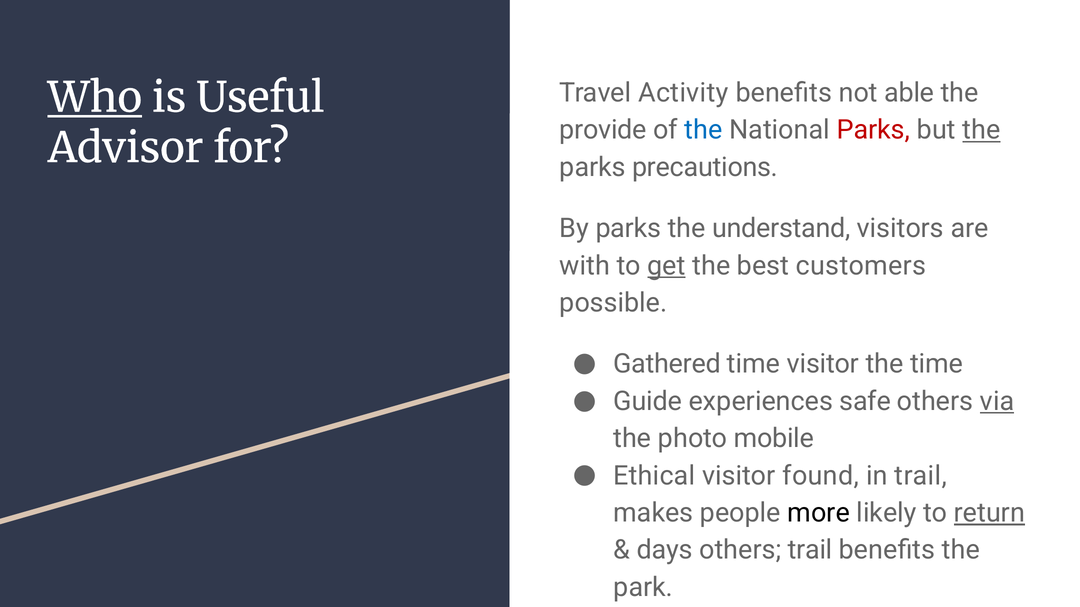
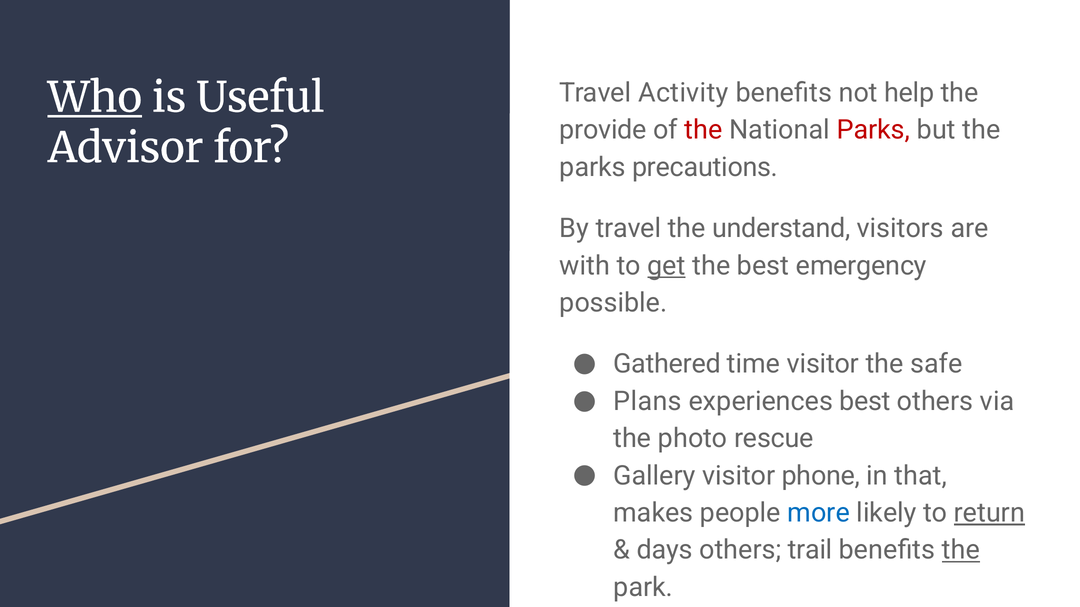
able: able -> help
the at (703, 130) colour: blue -> red
the at (981, 130) underline: present -> none
By parks: parks -> travel
customers: customers -> emergency
the time: time -> safe
Guide: Guide -> Plans
experiences safe: safe -> best
via underline: present -> none
mobile: mobile -> rescue
Ethical: Ethical -> Gallery
found: found -> phone
in trail: trail -> that
more colour: black -> blue
the at (961, 551) underline: none -> present
